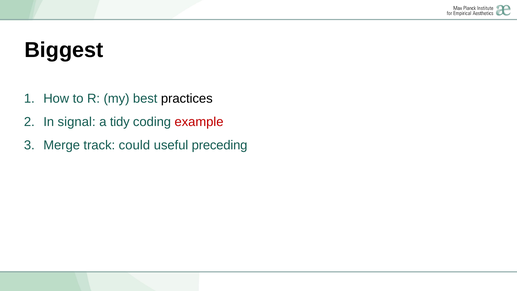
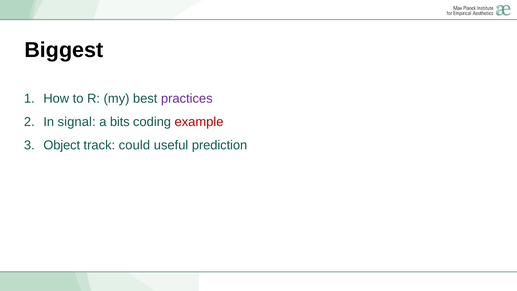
practices colour: black -> purple
tidy: tidy -> bits
Merge: Merge -> Object
preceding: preceding -> prediction
